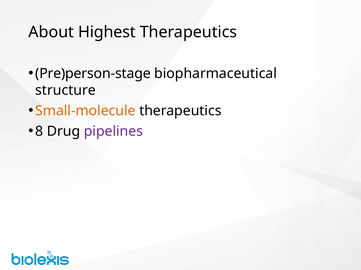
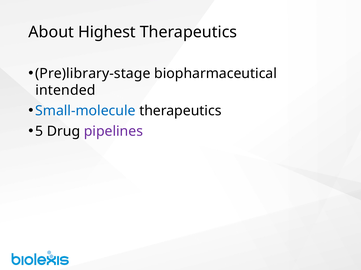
Pre)person-stage: Pre)person-stage -> Pre)library-stage
structure: structure -> intended
Small-molecule colour: orange -> blue
8: 8 -> 5
